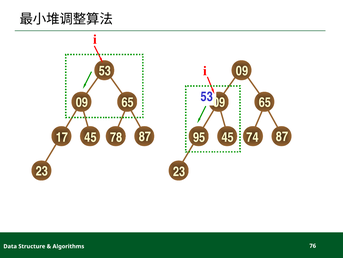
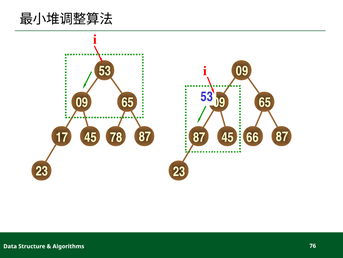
17 95: 95 -> 87
74: 74 -> 66
